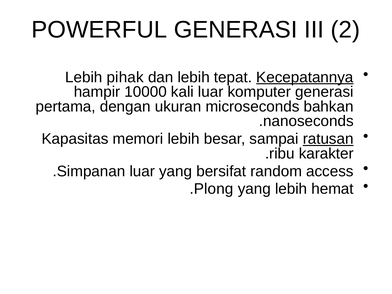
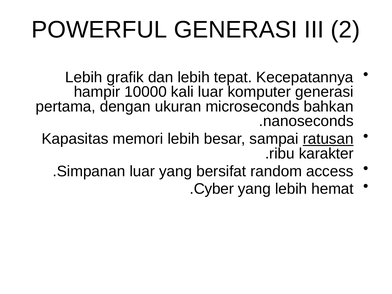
pihak: pihak -> grafik
Kecepatannya underline: present -> none
Plong: Plong -> Cyber
